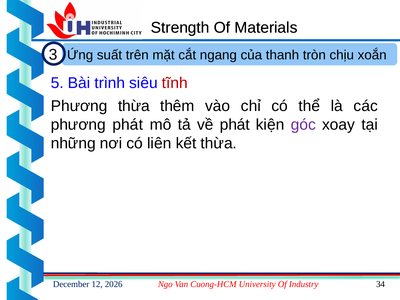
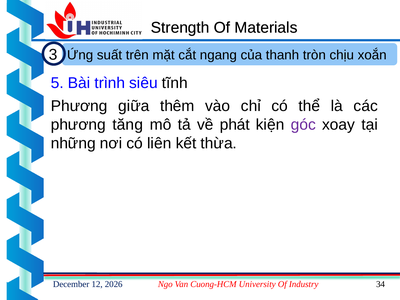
tĩnh colour: red -> black
Phương thừa: thừa -> giữa
phương phát: phát -> tăng
